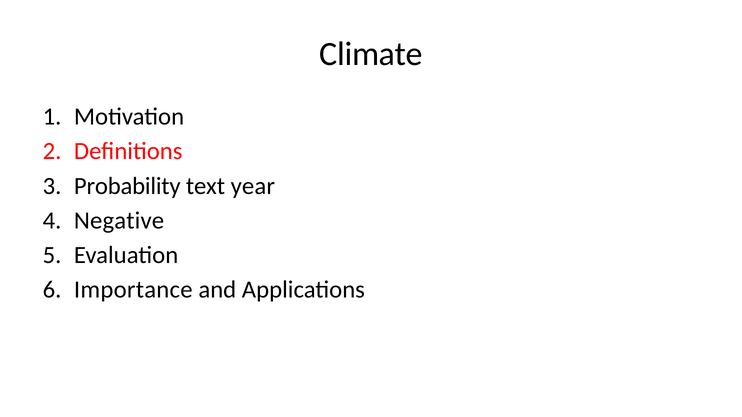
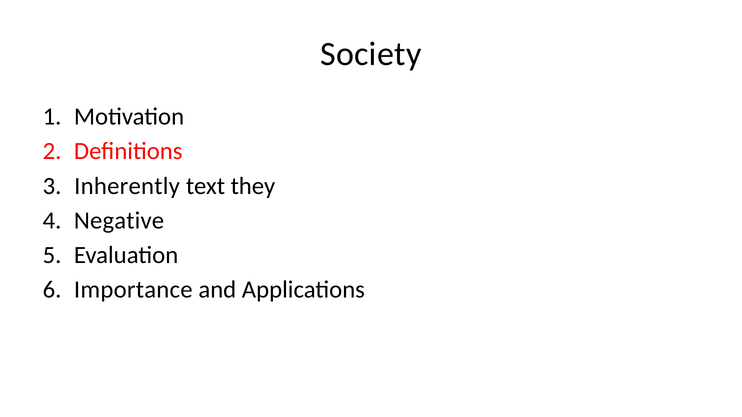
Climate: Climate -> Society
Probability: Probability -> Inherently
year: year -> they
